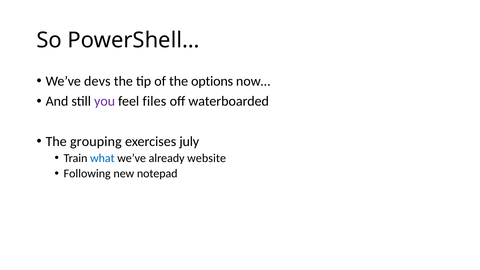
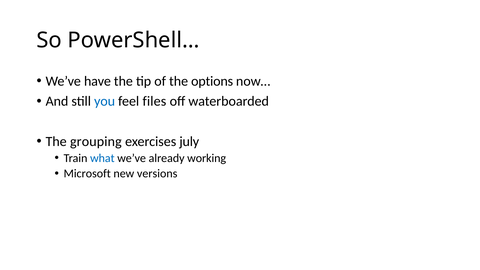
devs: devs -> have
you colour: purple -> blue
website: website -> working
Following: Following -> Microsoft
notepad: notepad -> versions
